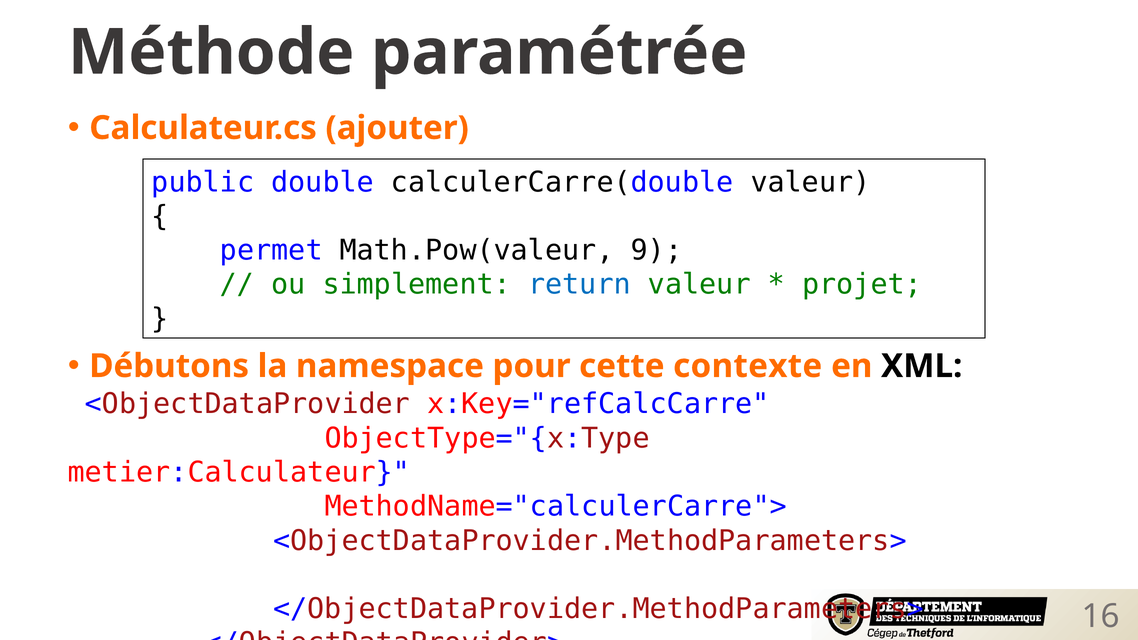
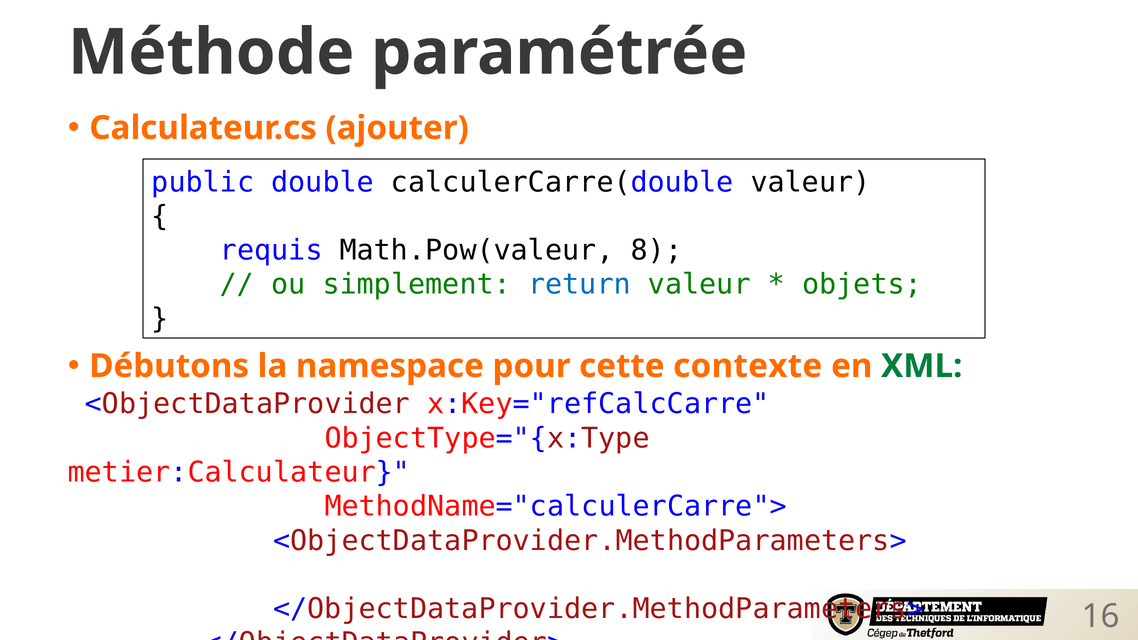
permet: permet -> requis
9: 9 -> 8
projet: projet -> objets
XML colour: black -> green
